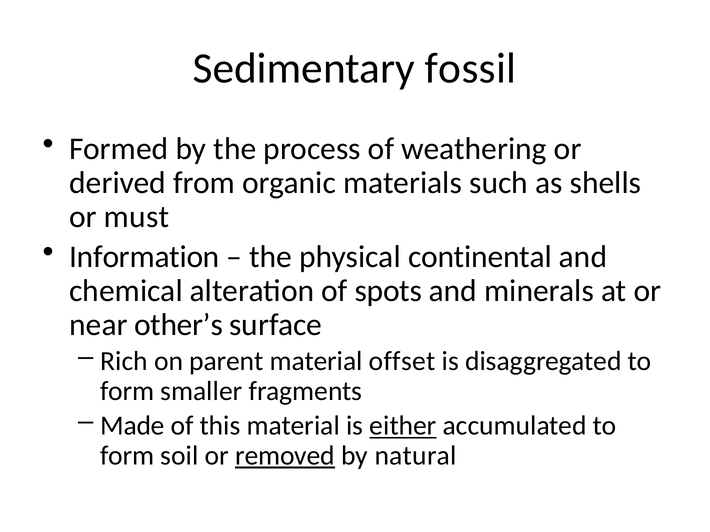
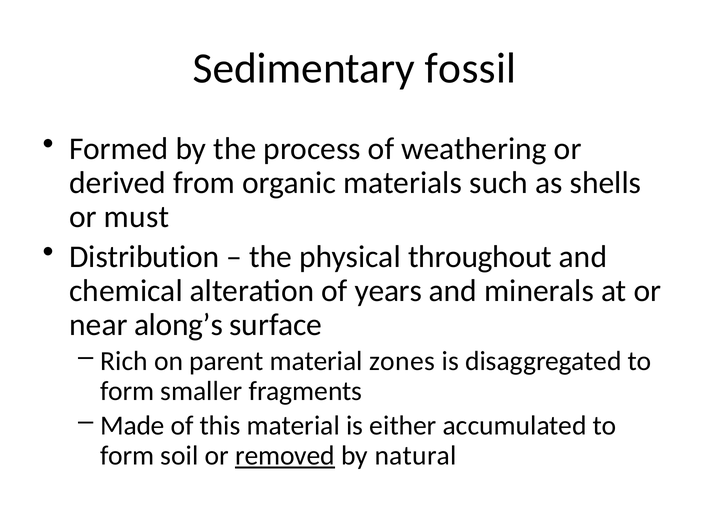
Information: Information -> Distribution
continental: continental -> throughout
spots: spots -> years
other’s: other’s -> along’s
offset: offset -> zones
either underline: present -> none
